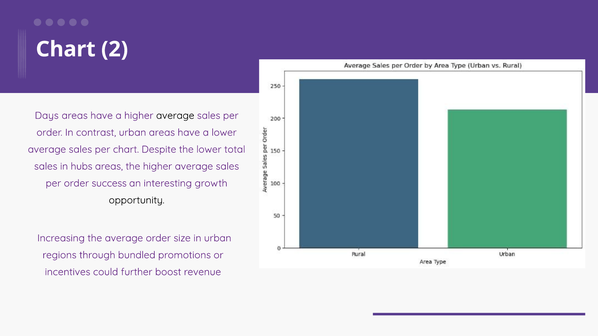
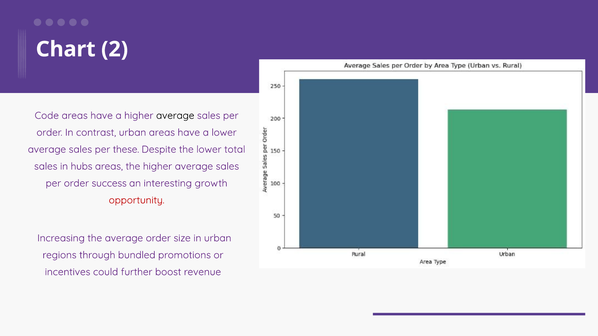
Days: Days -> Code
per chart: chart -> these
opportunity colour: black -> red
